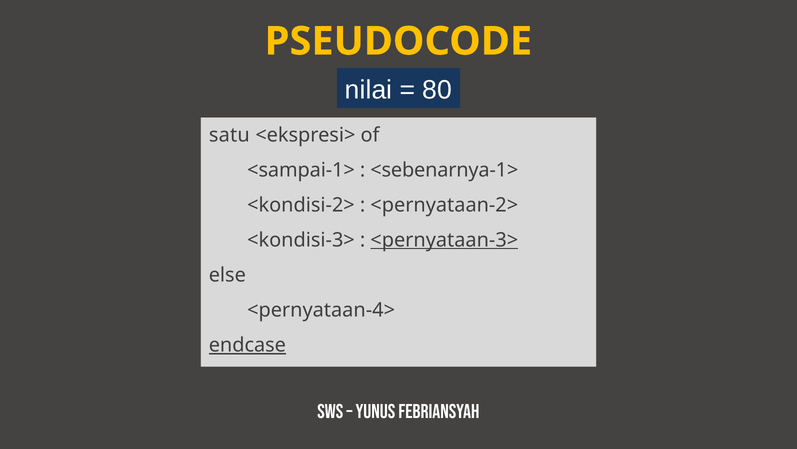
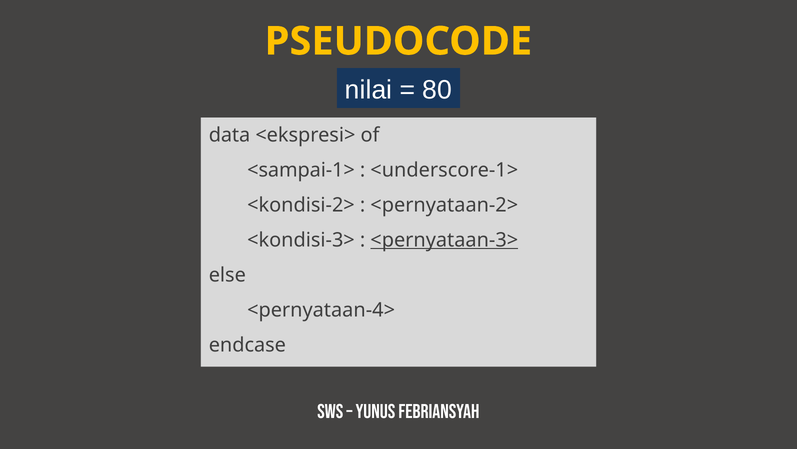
satu: satu -> data
<sebenarnya-1>: <sebenarnya-1> -> <underscore-1>
endcase underline: present -> none
